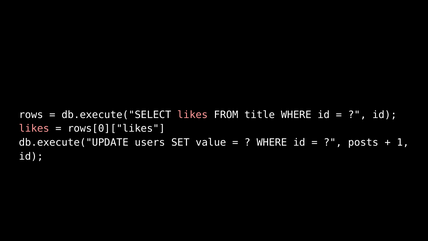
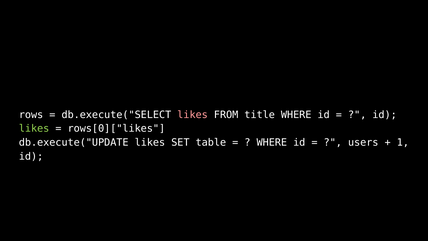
likes at (34, 129) colour: pink -> light green
db.execute("UPDATE users: users -> likes
value: value -> table
posts: posts -> users
